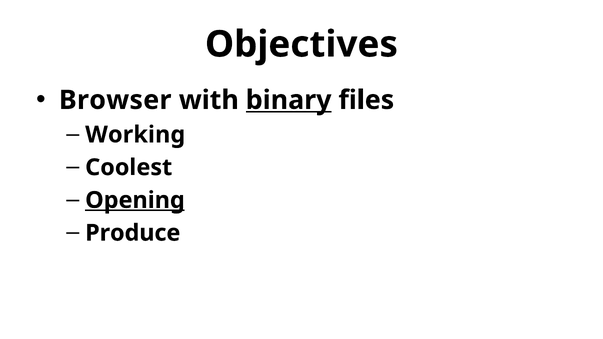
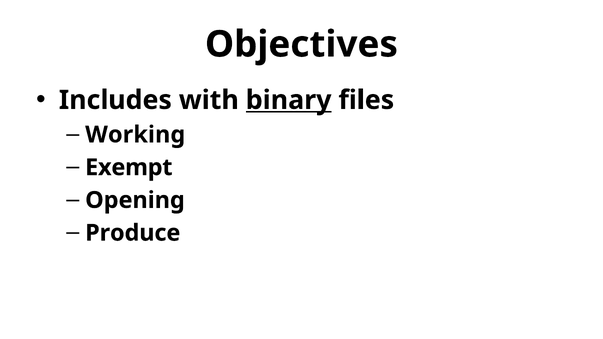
Browser: Browser -> Includes
Coolest: Coolest -> Exempt
Opening underline: present -> none
